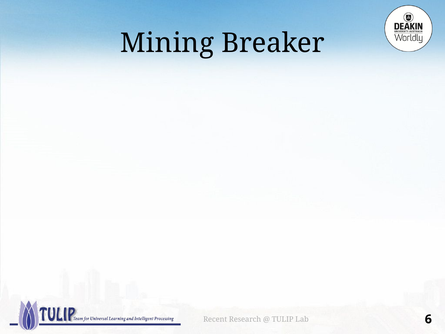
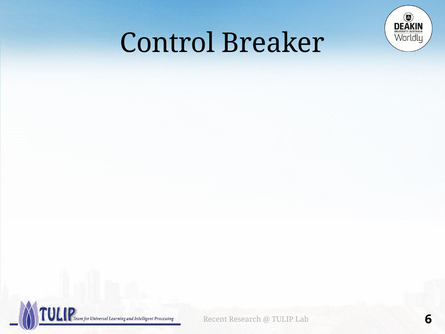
Mining: Mining -> Control
